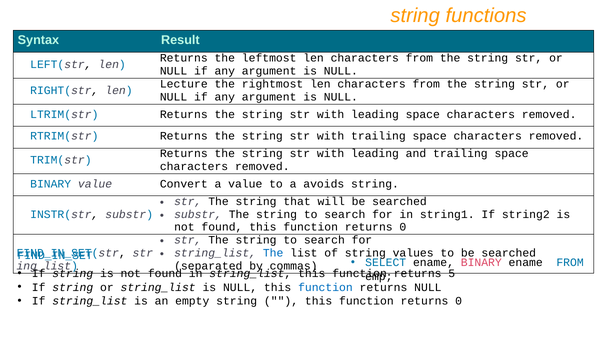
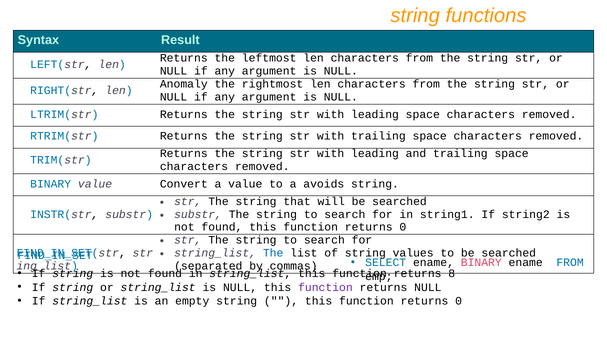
Lecture: Lecture -> Anomaly
5: 5 -> 8
function at (325, 288) colour: blue -> purple
